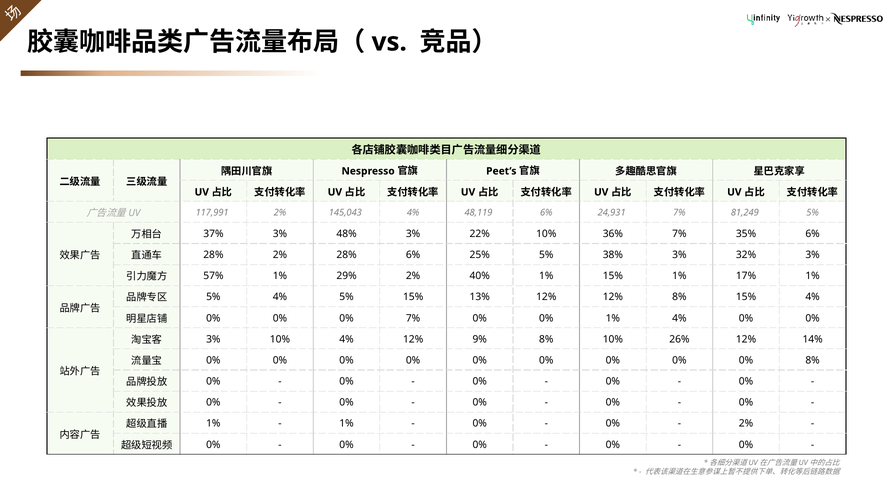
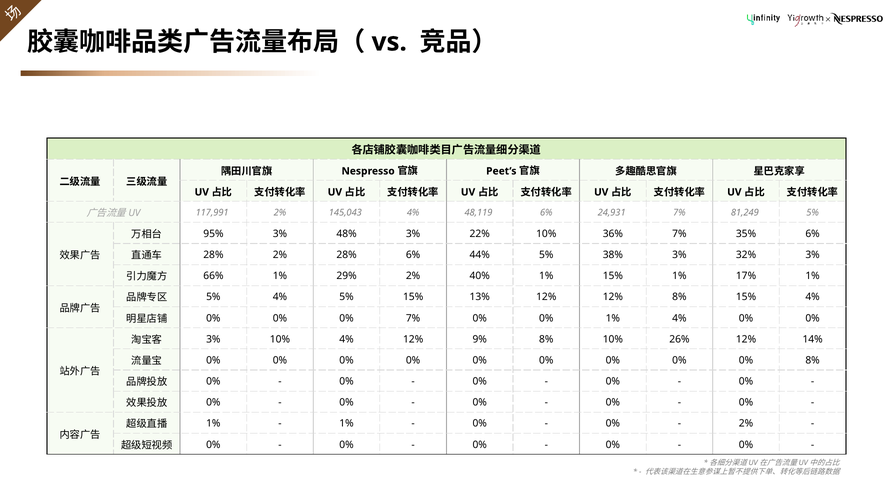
37%: 37% -> 95%
25%: 25% -> 44%
57%: 57% -> 66%
